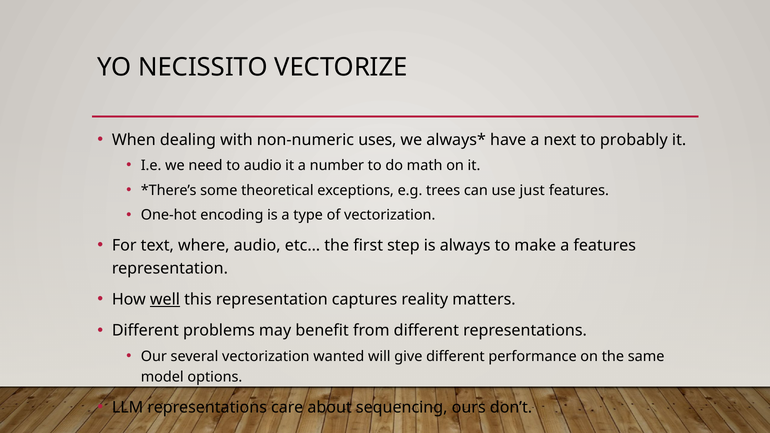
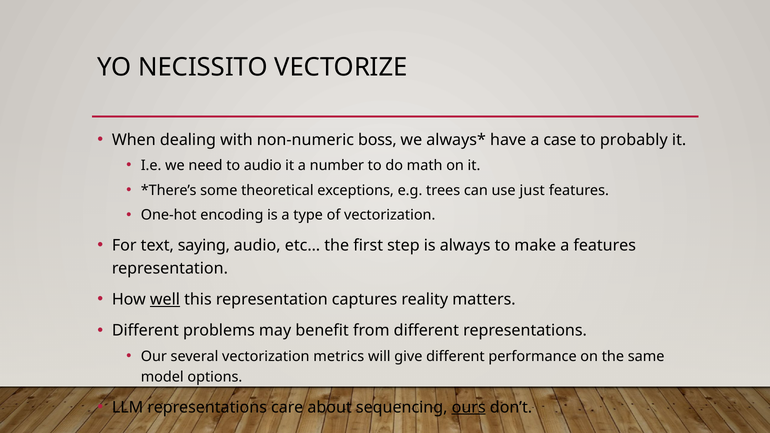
uses: uses -> boss
next: next -> case
where: where -> saying
wanted: wanted -> metrics
ours underline: none -> present
